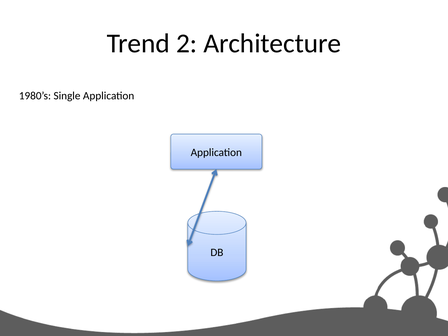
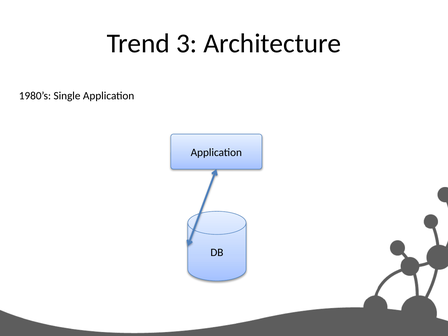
2: 2 -> 3
